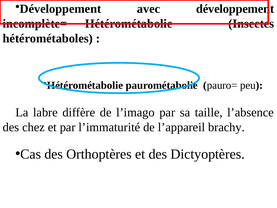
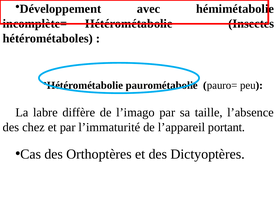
avec développement: développement -> hémimétabolie
brachy: brachy -> portant
